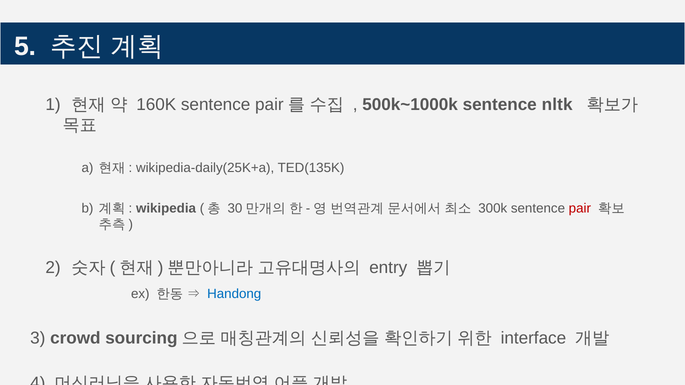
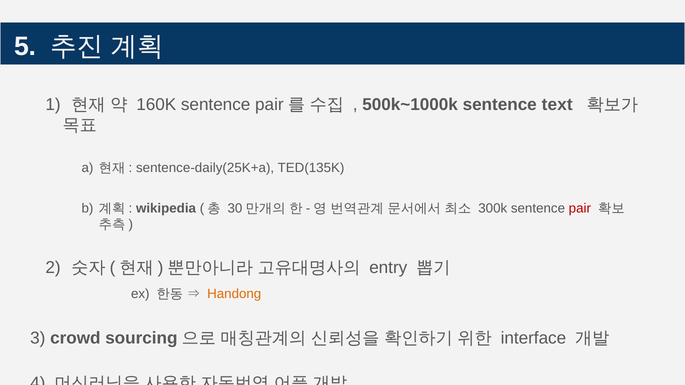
nltk: nltk -> text
wikipedia-daily(25K+a: wikipedia-daily(25K+a -> sentence-daily(25K+a
Handong colour: blue -> orange
